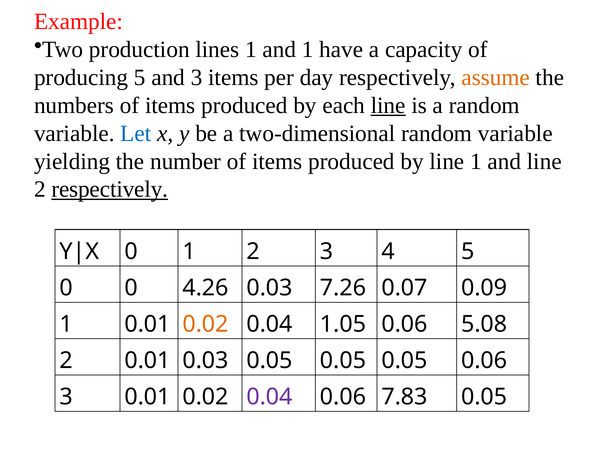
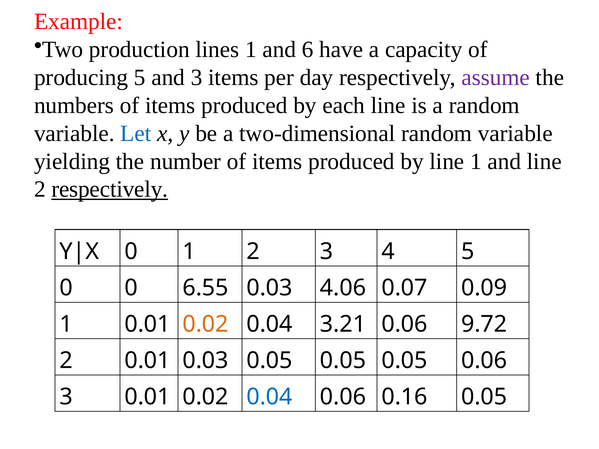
and 1: 1 -> 6
assume colour: orange -> purple
line at (388, 105) underline: present -> none
4.26: 4.26 -> 6.55
7.26: 7.26 -> 4.06
1.05: 1.05 -> 3.21
5.08: 5.08 -> 9.72
0.04 at (269, 397) colour: purple -> blue
7.83: 7.83 -> 0.16
